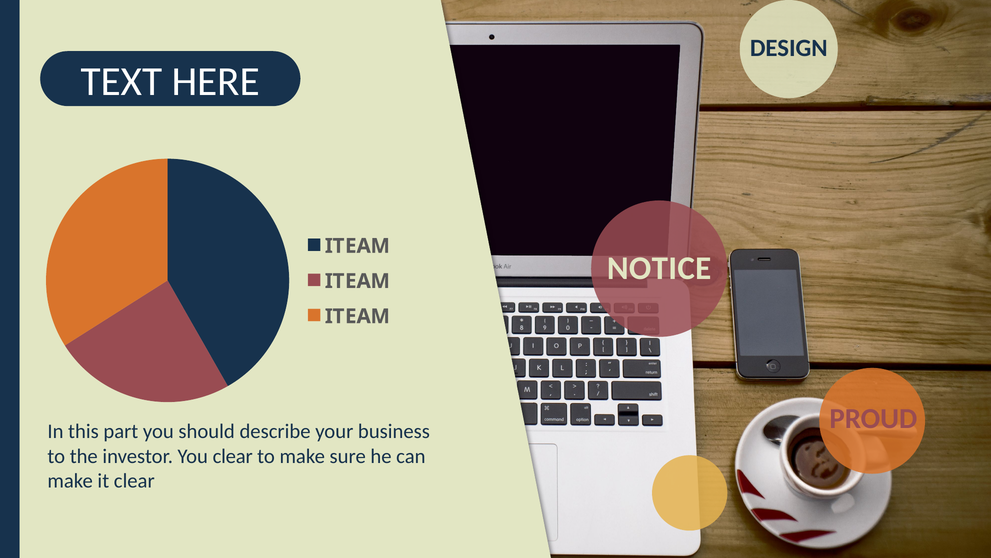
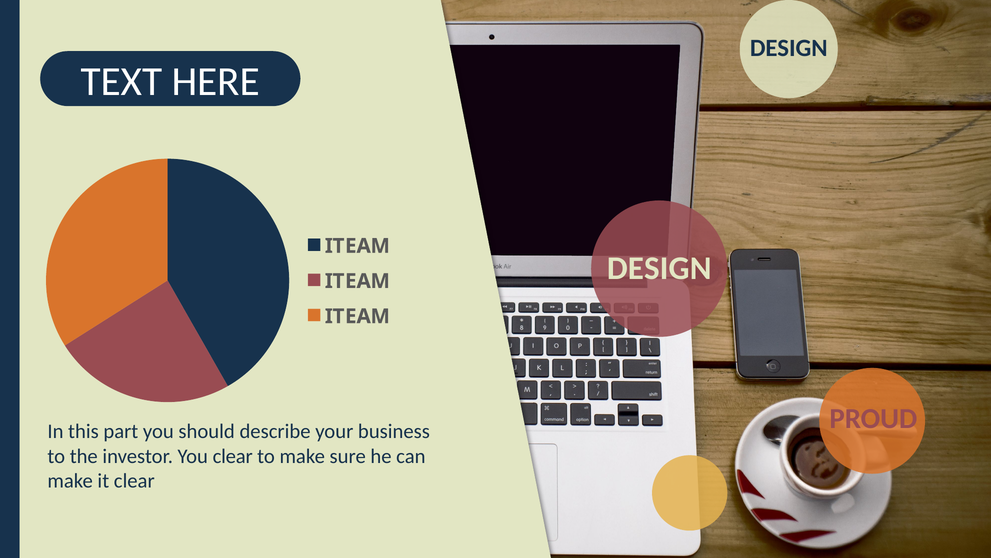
NOTICE at (659, 268): NOTICE -> DESIGN
